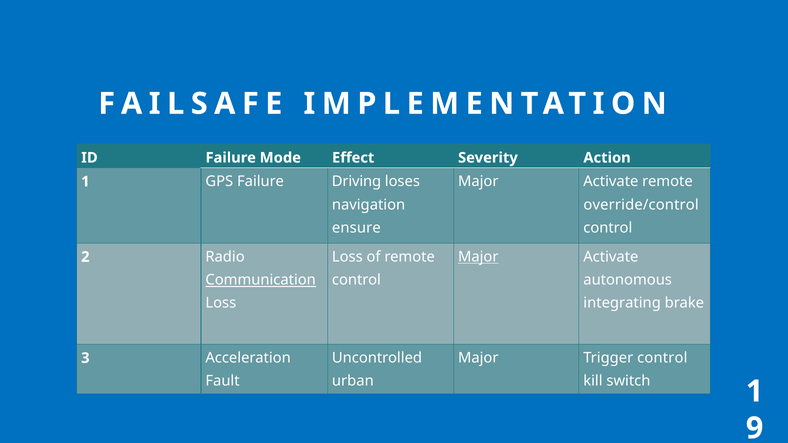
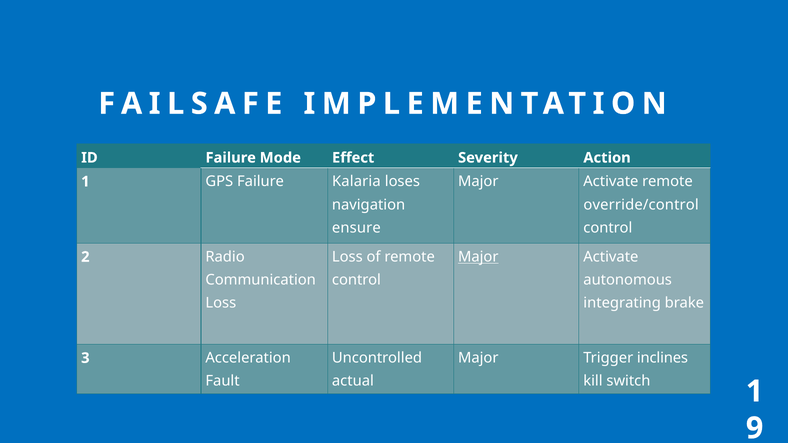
Driving: Driving -> Kalaria
Communication underline: present -> none
Trigger control: control -> inclines
urban: urban -> actual
